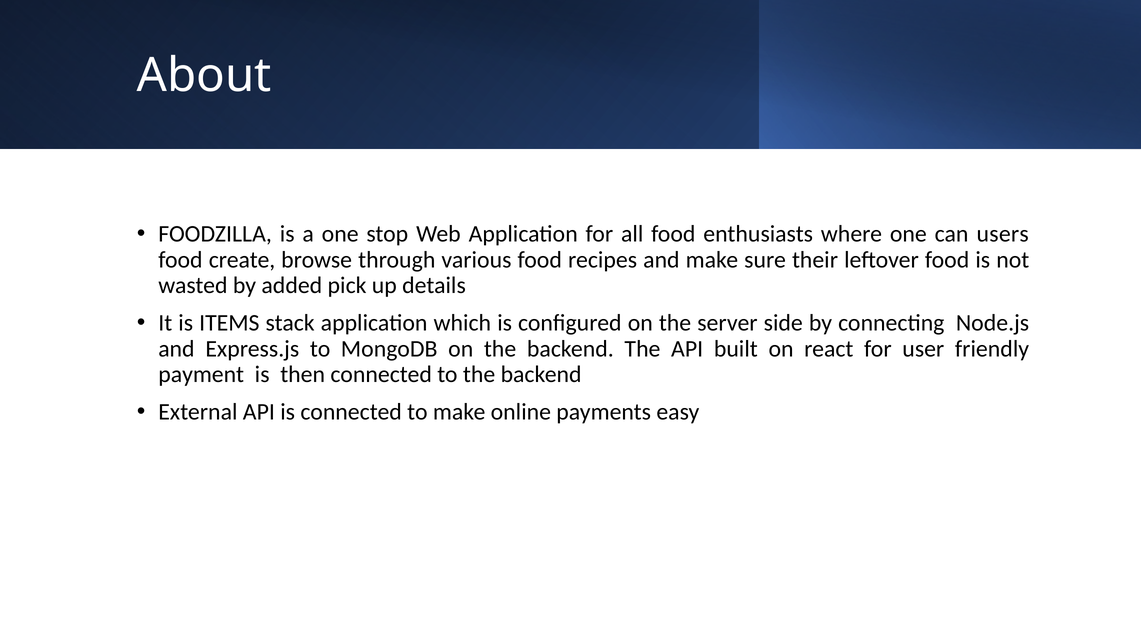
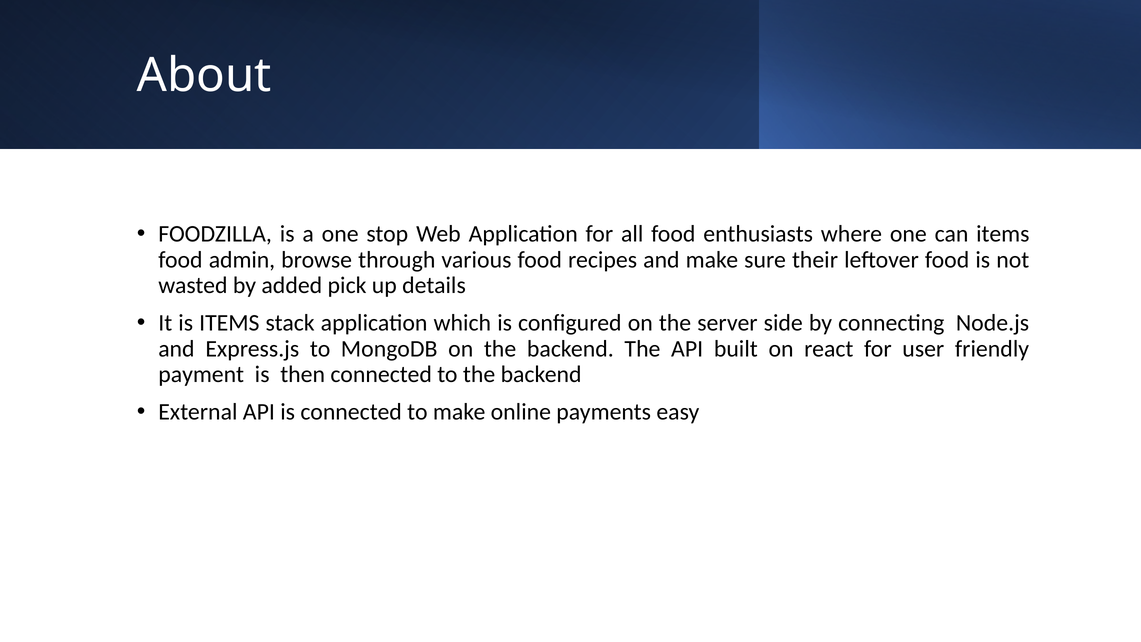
can users: users -> items
create: create -> admin
